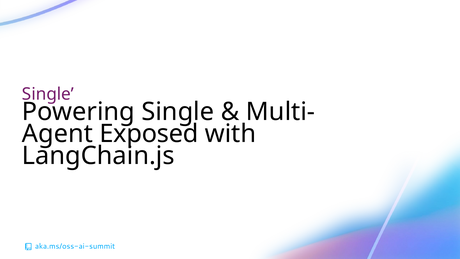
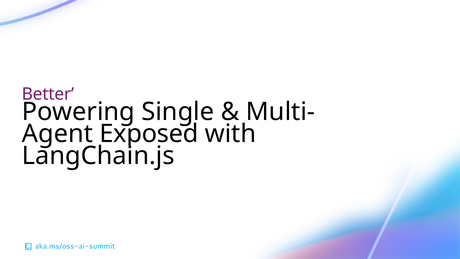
Single at (48, 94): Single -> Better
